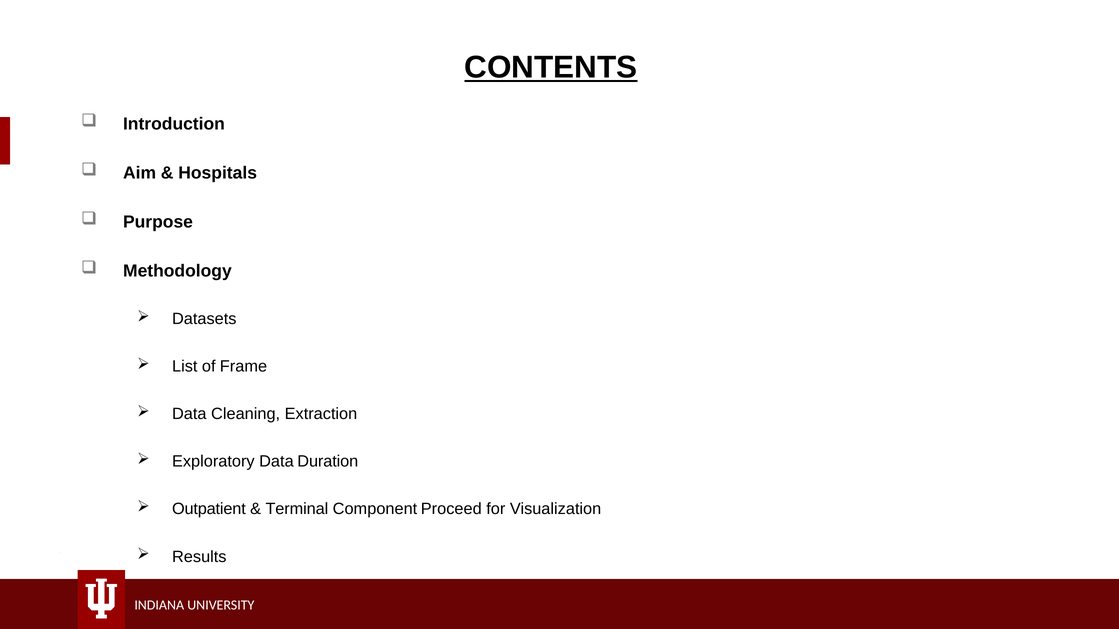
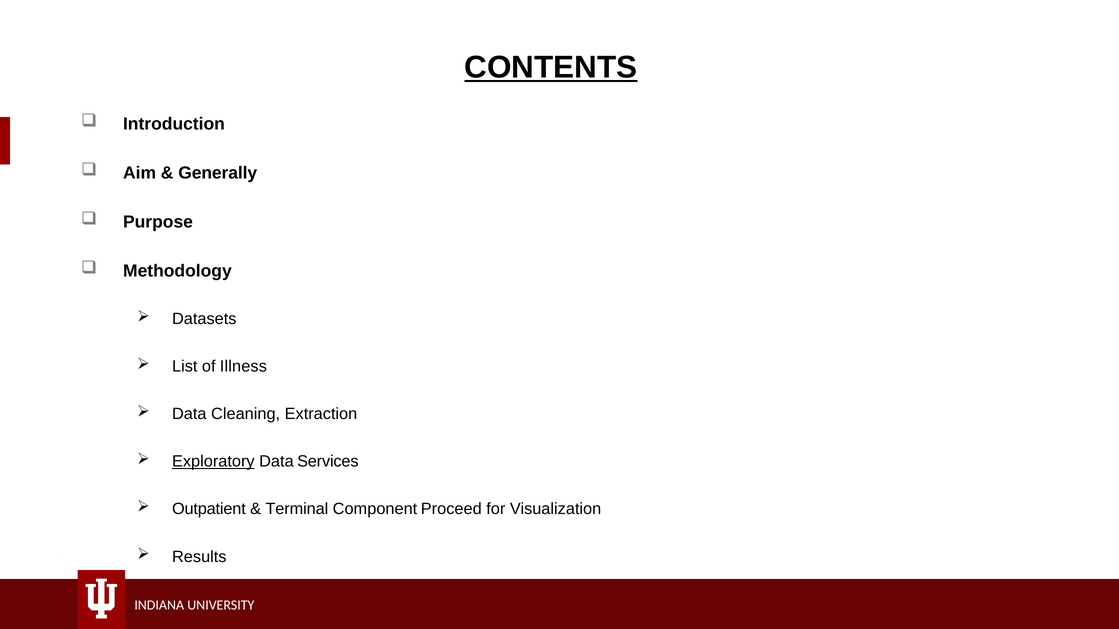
Hospitals: Hospitals -> Generally
Frame: Frame -> Illness
Exploratory underline: none -> present
Duration: Duration -> Services
